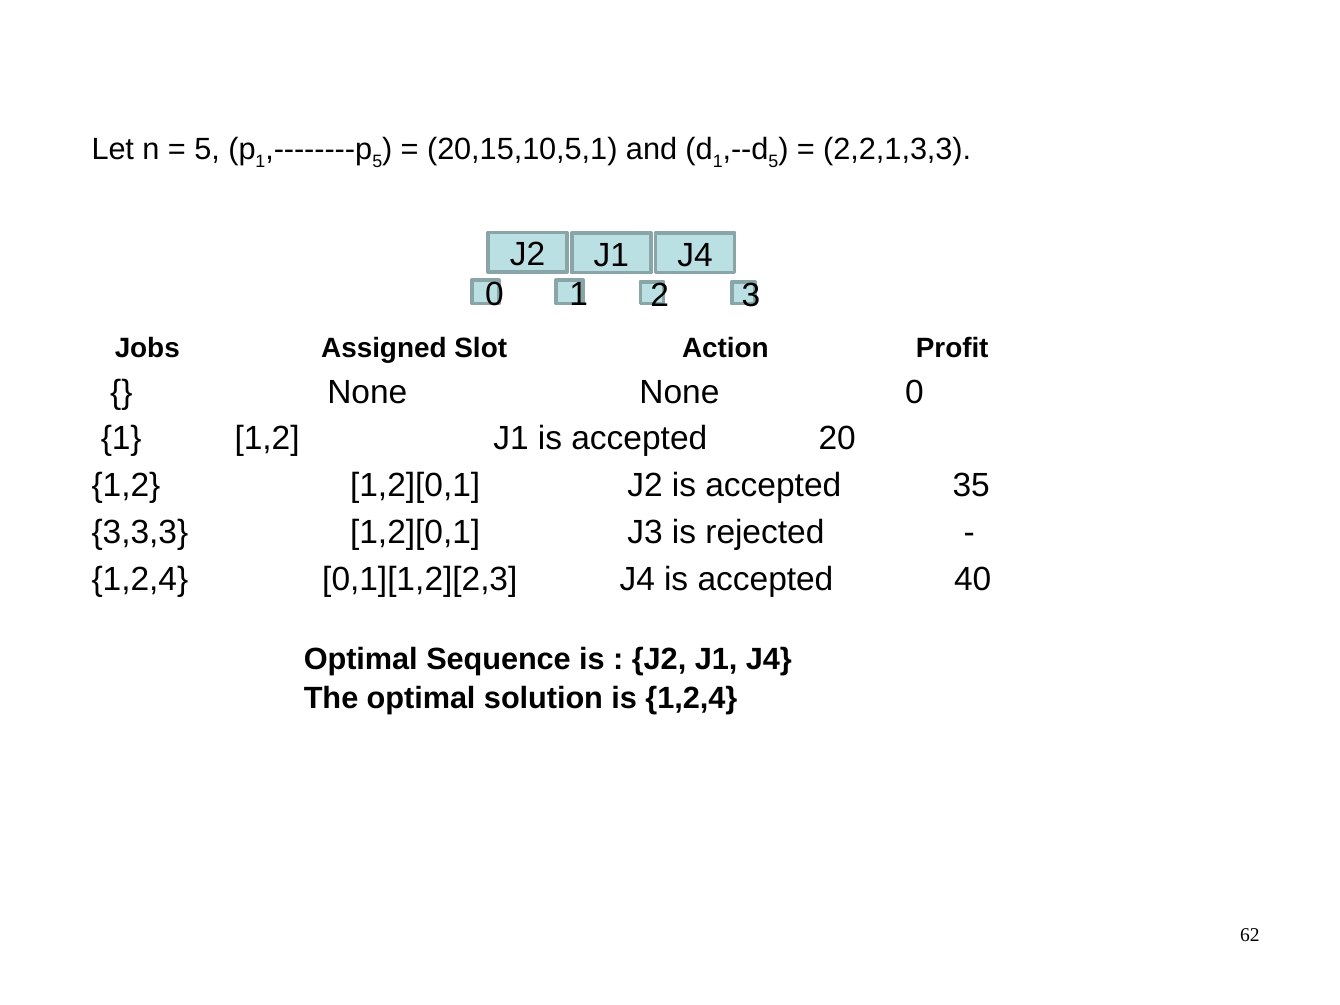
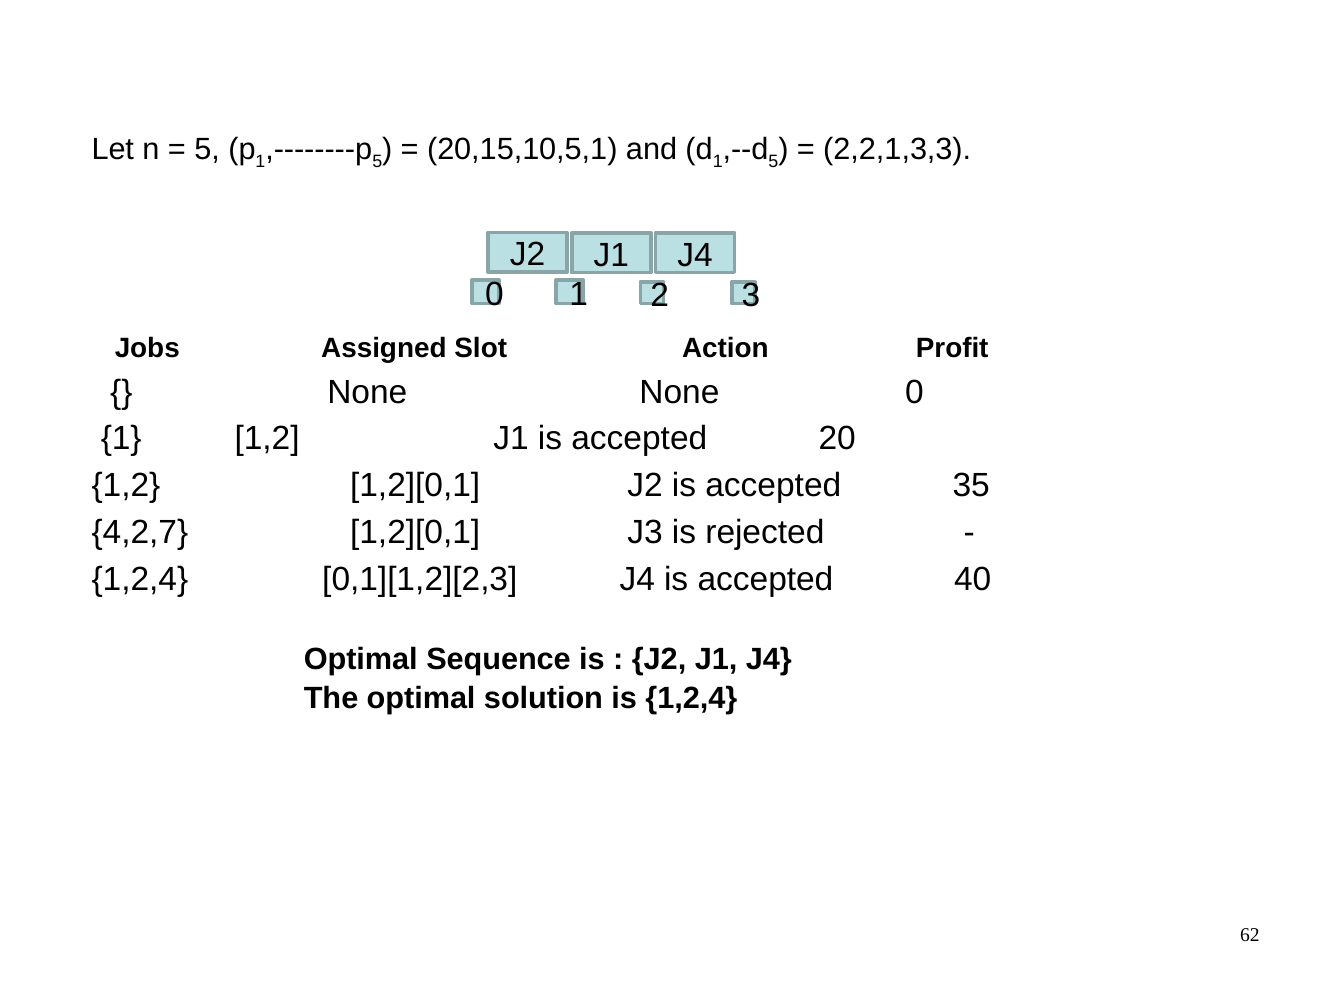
3,3,3: 3,3,3 -> 4,2,7
